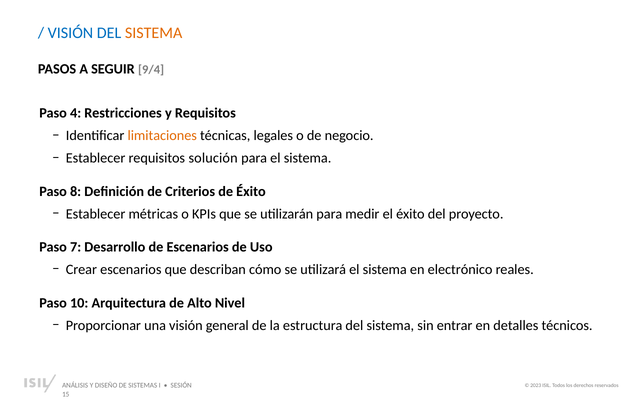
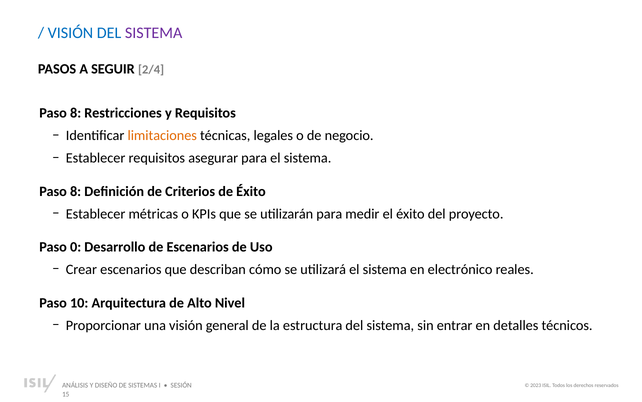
SISTEMA at (154, 33) colour: orange -> purple
9/4: 9/4 -> 2/4
4 at (76, 113): 4 -> 8
solución: solución -> asegurar
7: 7 -> 0
